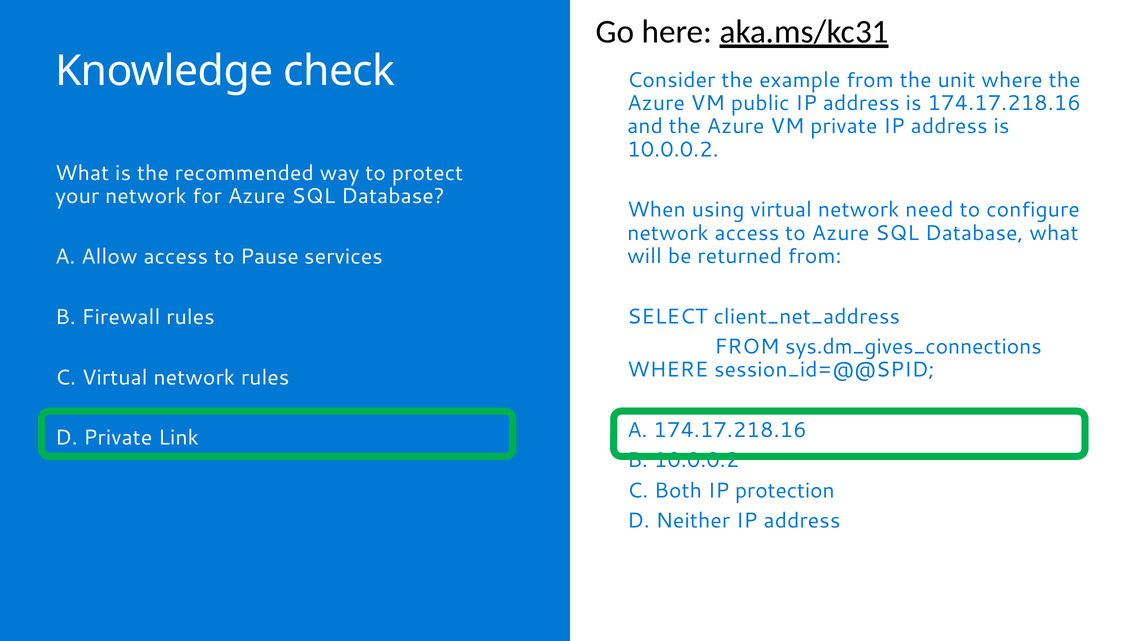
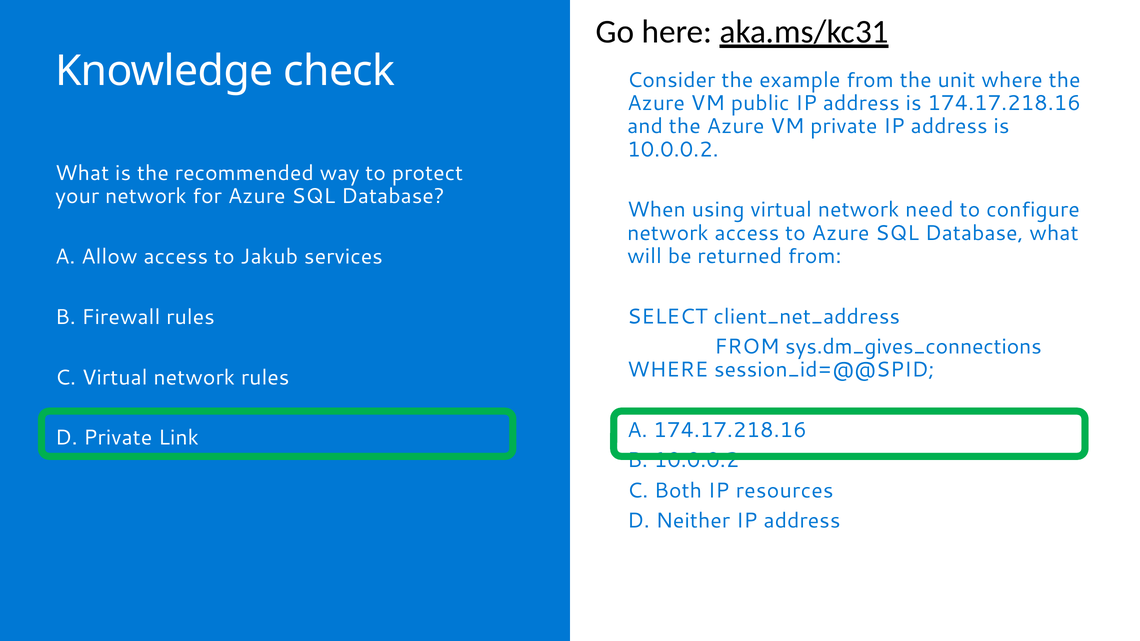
Pause: Pause -> Jakub
protection: protection -> resources
